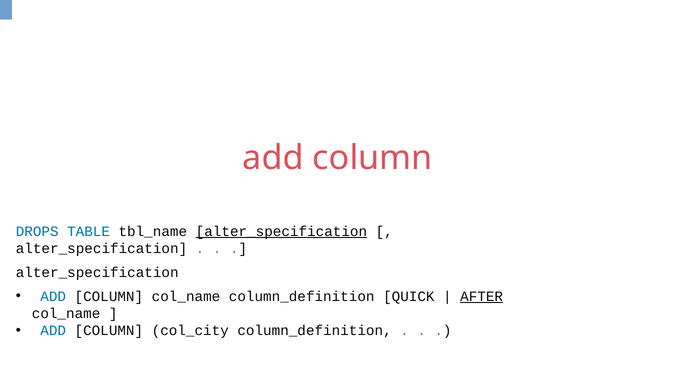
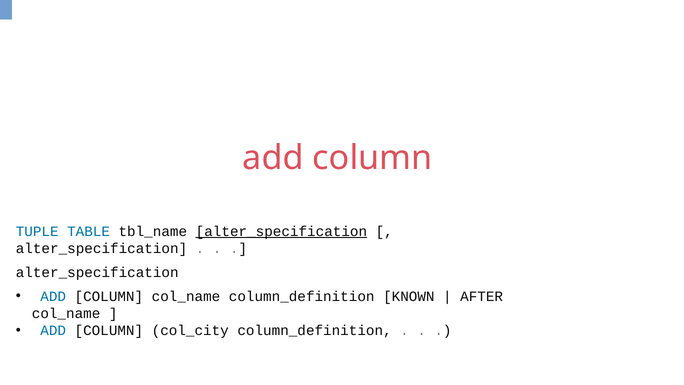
DROPS: DROPS -> TUPLE
QUICK: QUICK -> KNOWN
AFTER underline: present -> none
